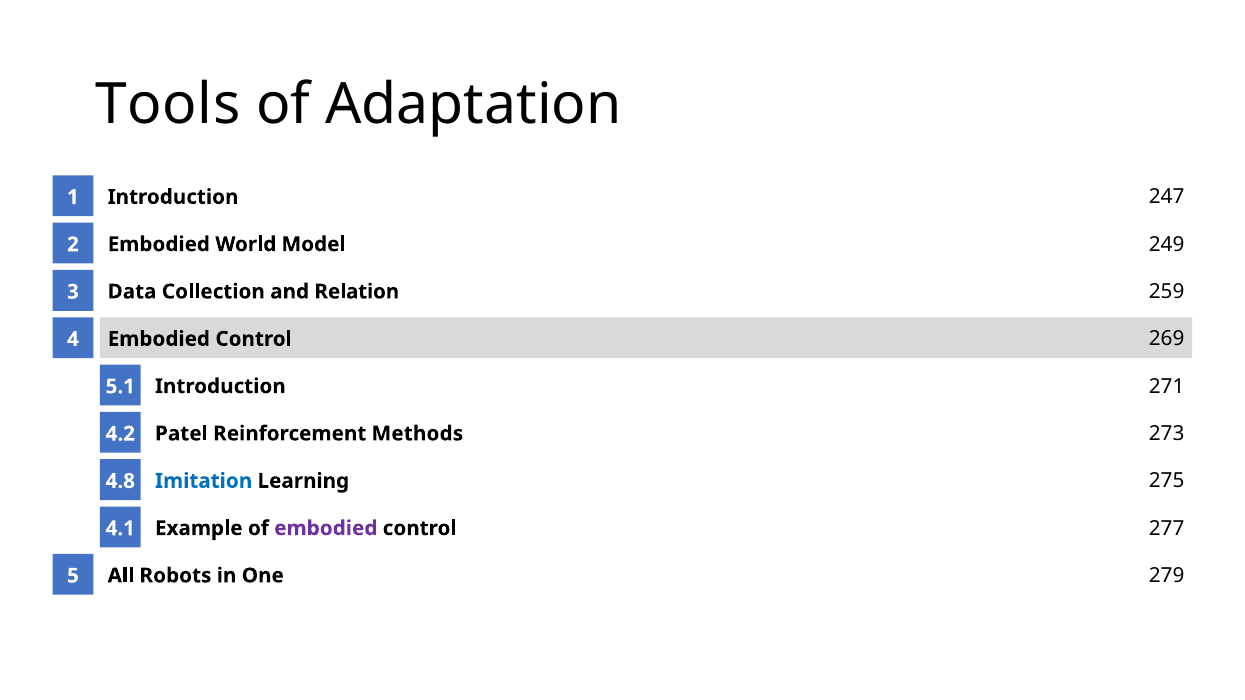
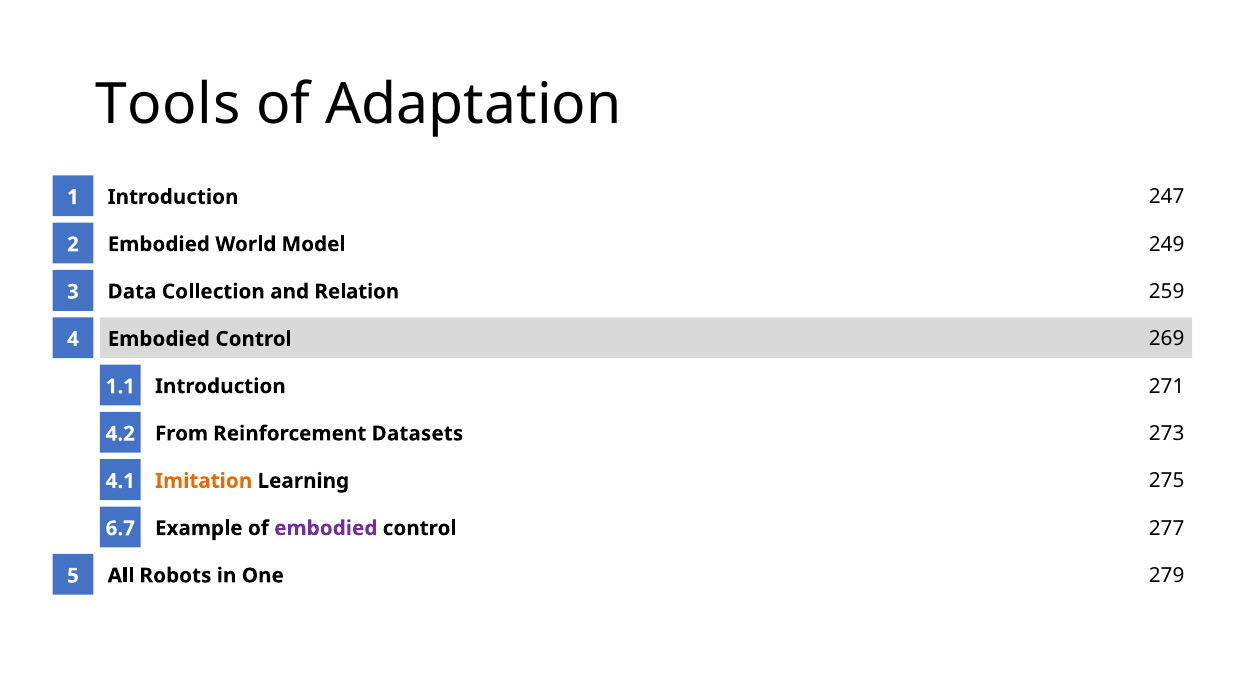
5.1: 5.1 -> 1.1
Patel: Patel -> From
Methods: Methods -> Datasets
Imitation colour: blue -> orange
4.8: 4.8 -> 4.1
4.1: 4.1 -> 6.7
